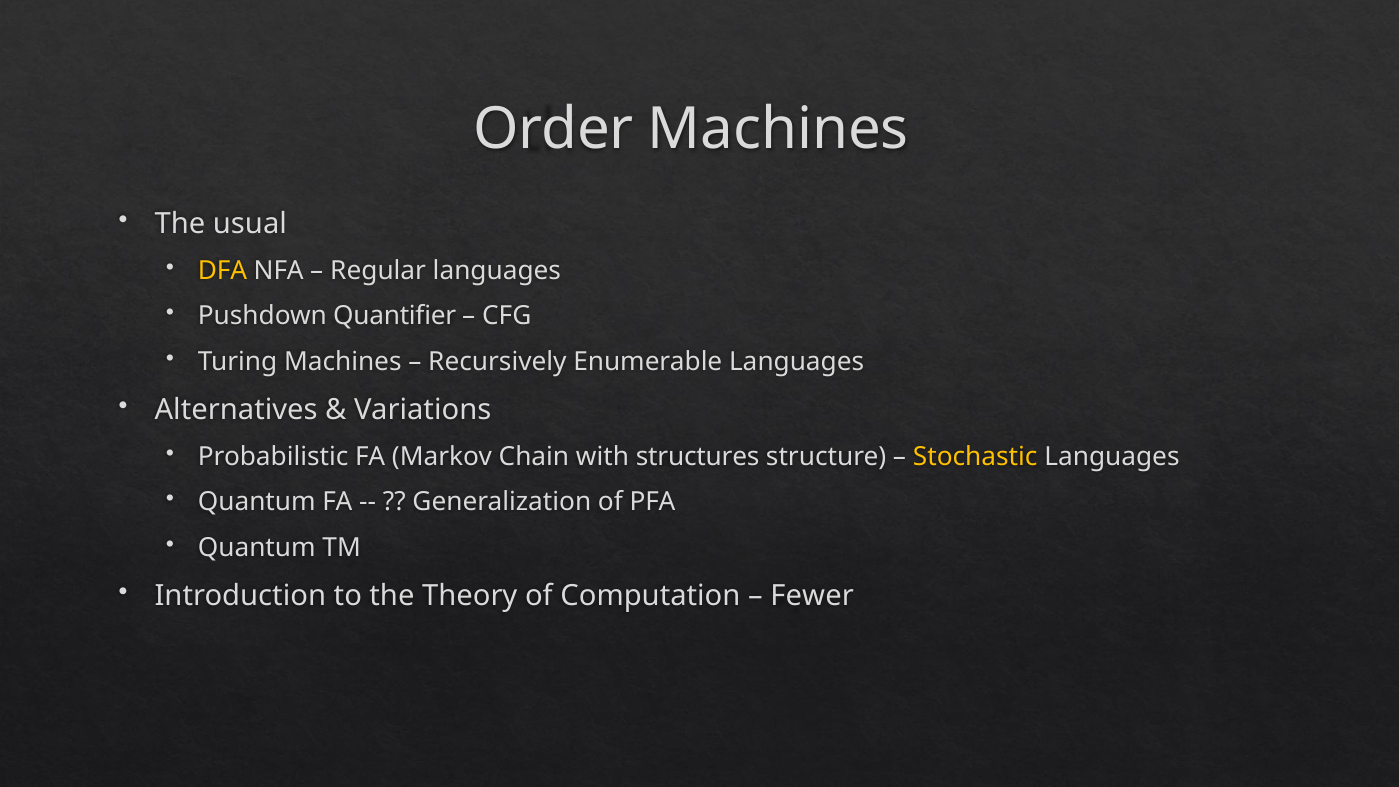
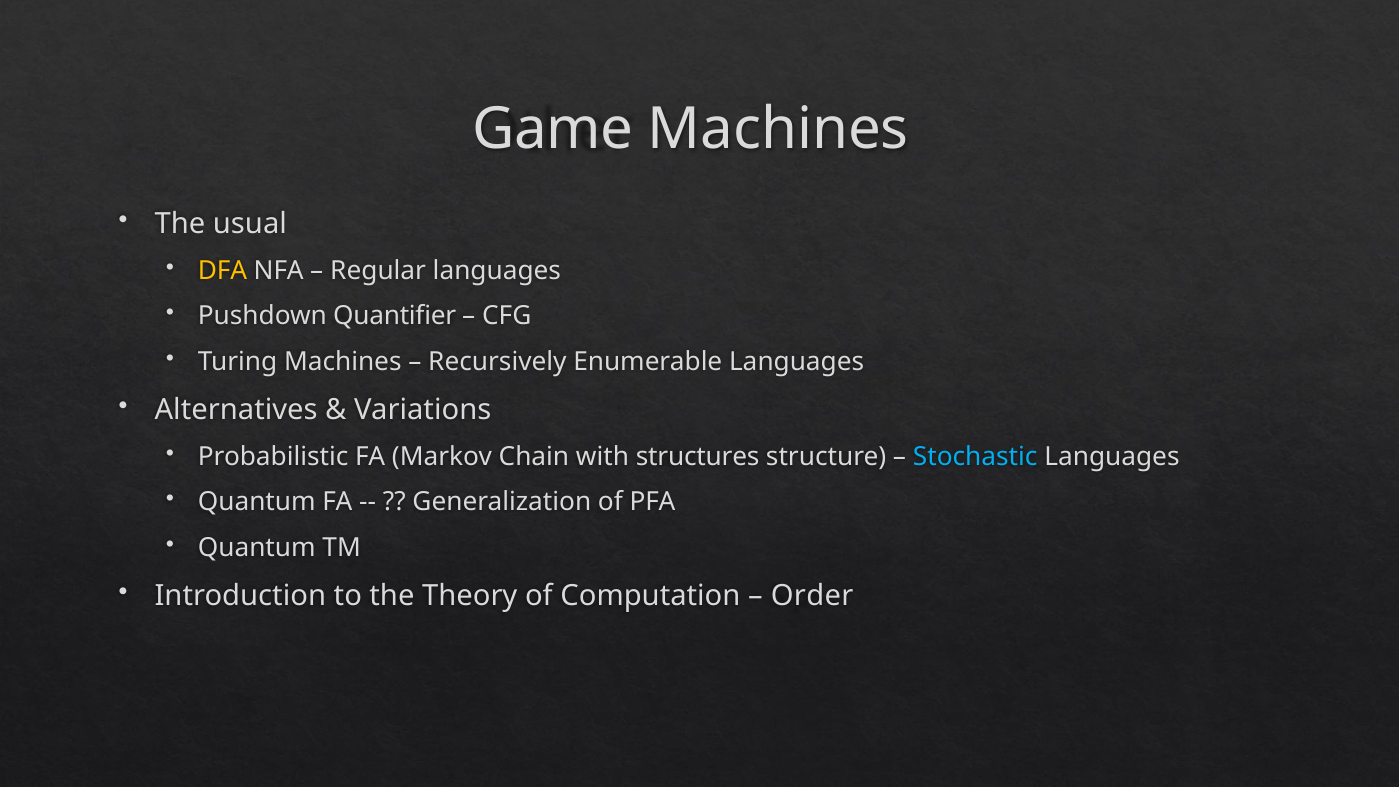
Order: Order -> Game
Stochastic colour: yellow -> light blue
Fewer: Fewer -> Order
